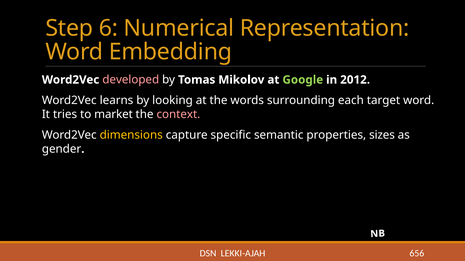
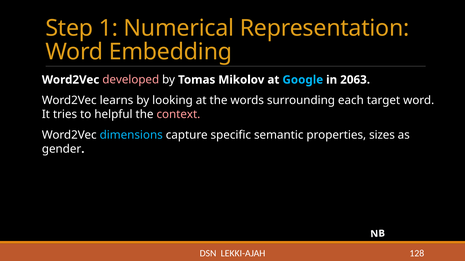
6: 6 -> 1
Google colour: light green -> light blue
2012: 2012 -> 2063
market: market -> helpful
dimensions colour: yellow -> light blue
656: 656 -> 128
